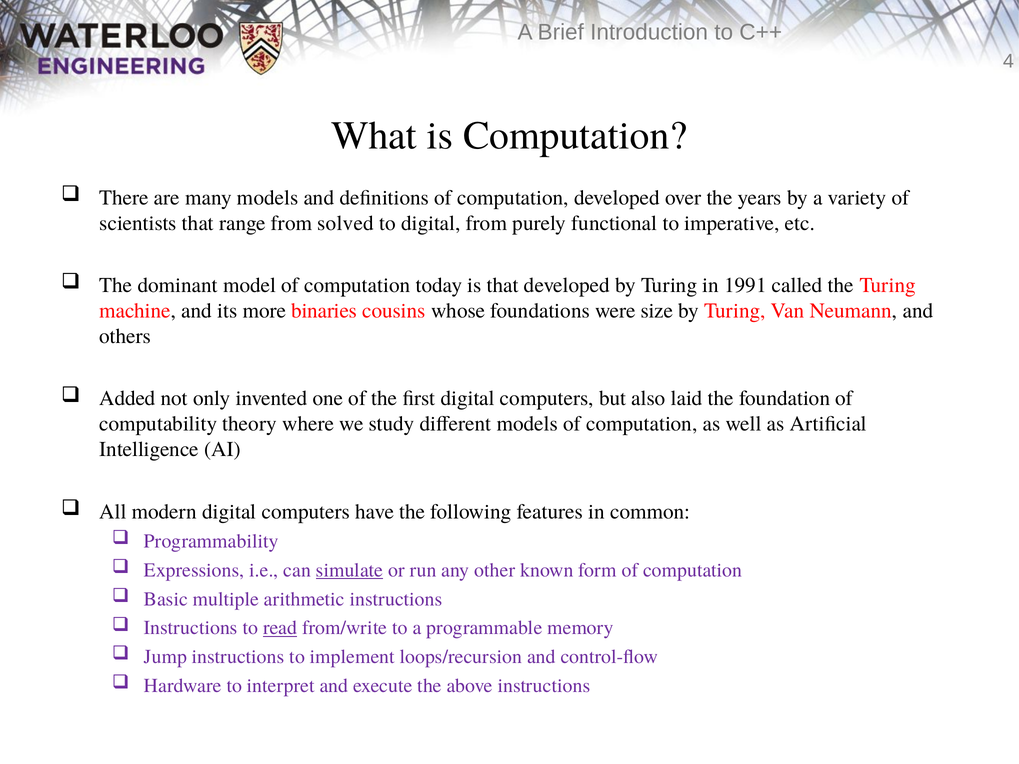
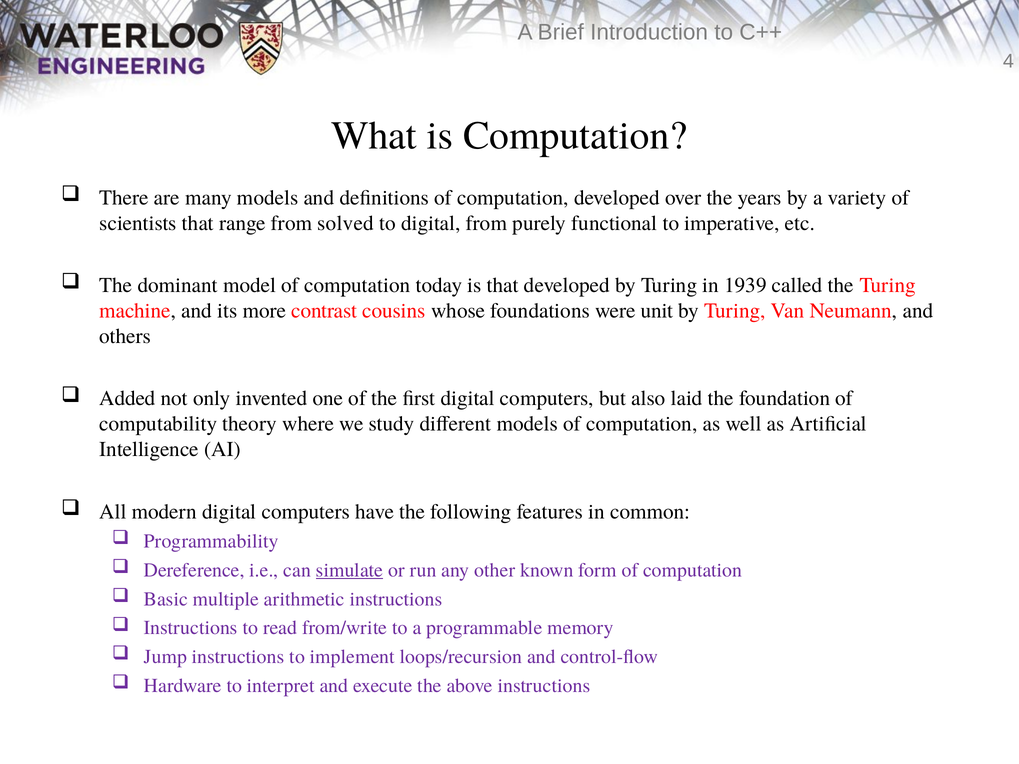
1991: 1991 -> 1939
binaries: binaries -> contrast
size: size -> unit
Expressions: Expressions -> Dereference
read underline: present -> none
